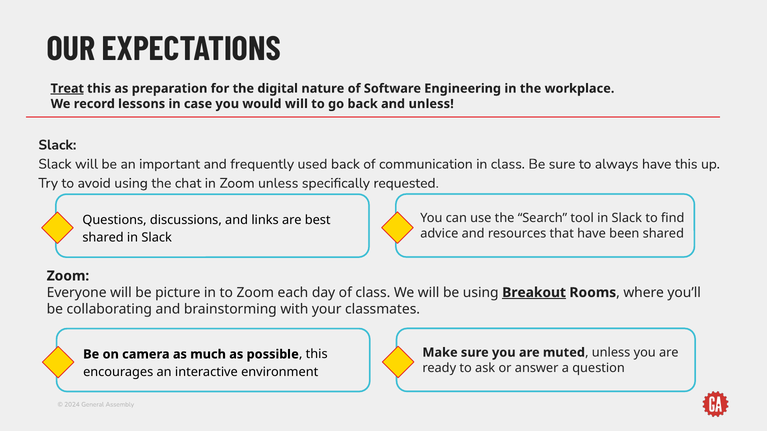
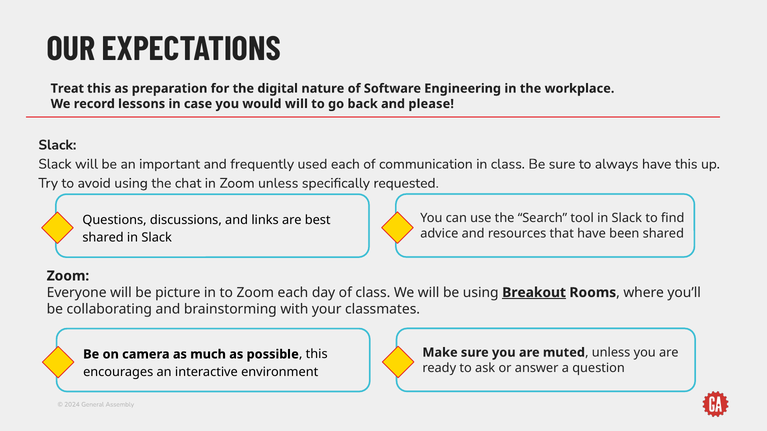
Treat underline: present -> none
and unless: unless -> please
used back: back -> each
